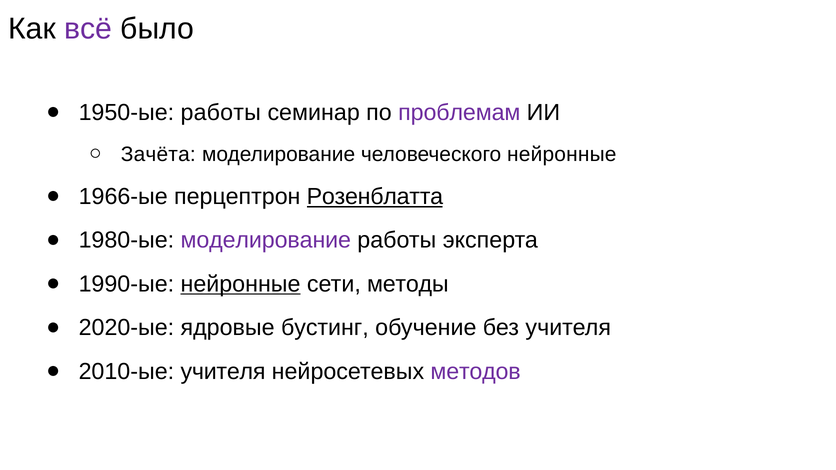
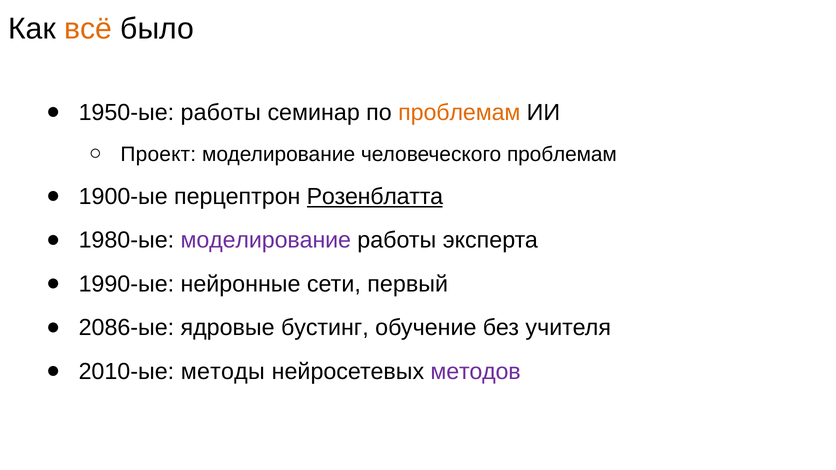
всё colour: purple -> orange
проблемам at (459, 113) colour: purple -> orange
Зачёта: Зачёта -> Проект
человеческого нейронные: нейронные -> проблемам
1966-ые: 1966-ые -> 1900-ые
нейронные at (241, 284) underline: present -> none
методы: методы -> первый
2020-ые: 2020-ые -> 2086-ые
2010-ые учителя: учителя -> методы
